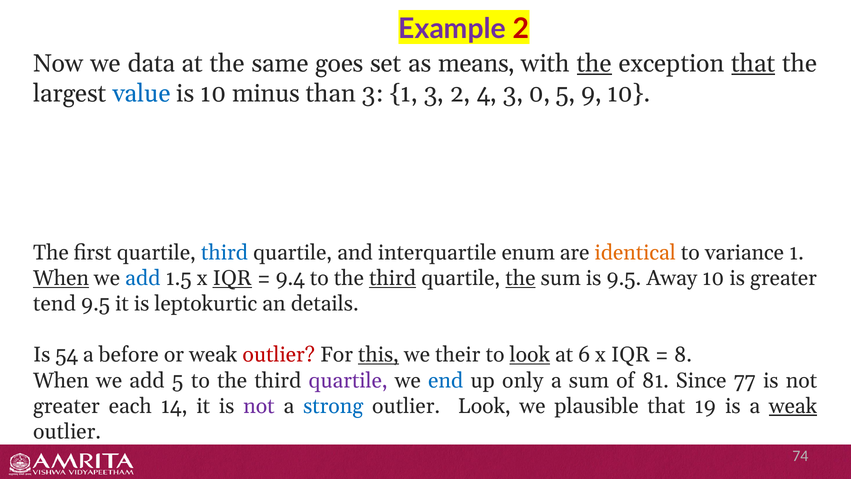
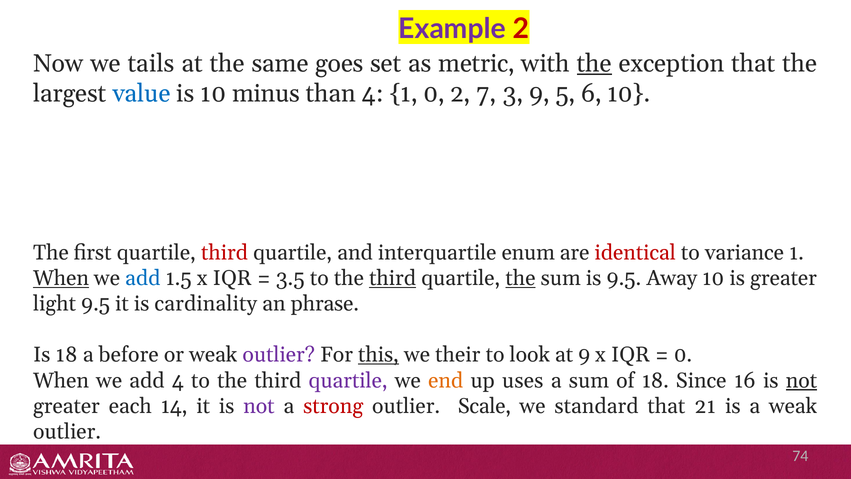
data: data -> tails
means: means -> metric
that at (753, 63) underline: present -> none
than 3: 3 -> 4
1 3: 3 -> 0
4: 4 -> 7
3 0: 0 -> 9
9: 9 -> 6
third at (225, 253) colour: blue -> red
identical colour: orange -> red
IQR at (232, 278) underline: present -> none
9.4: 9.4 -> 3.5
tend: tend -> light
leptokurtic: leptokurtic -> cardinality
details: details -> phrase
Is 54: 54 -> 18
outlier at (279, 355) colour: red -> purple
look at (530, 355) underline: present -> none
at 6: 6 -> 9
8 at (683, 355): 8 -> 0
add 5: 5 -> 4
end colour: blue -> orange
only: only -> uses
of 81: 81 -> 18
77: 77 -> 16
not at (801, 380) underline: none -> present
strong colour: blue -> red
outlier Look: Look -> Scale
plausible: plausible -> standard
19: 19 -> 21
weak at (793, 406) underline: present -> none
